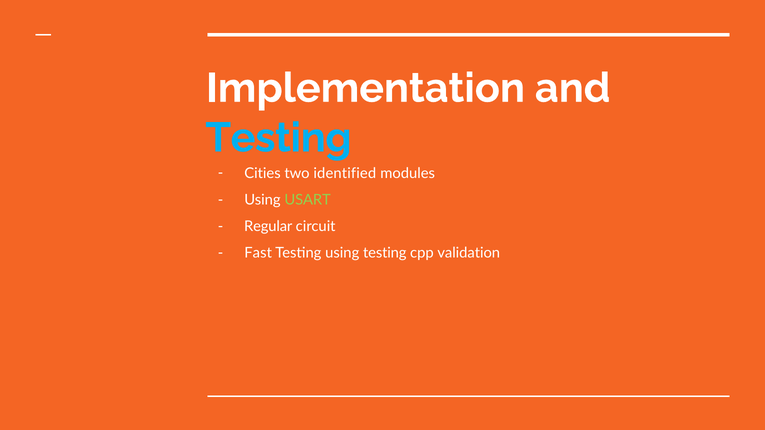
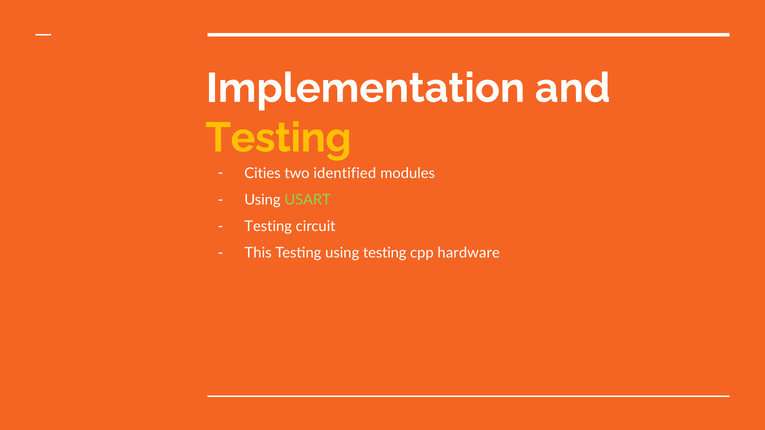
Testing at (278, 138) colour: light blue -> yellow
Regular at (268, 227): Regular -> Testing
Fast: Fast -> This
validation: validation -> hardware
